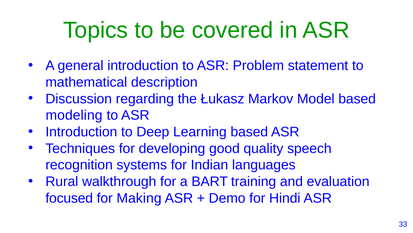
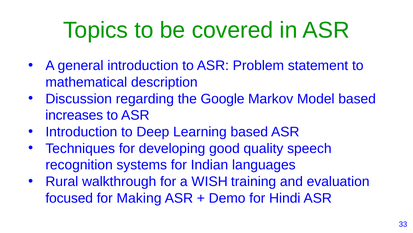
Łukasz: Łukasz -> Google
modeling: modeling -> increases
BART: BART -> WISH
